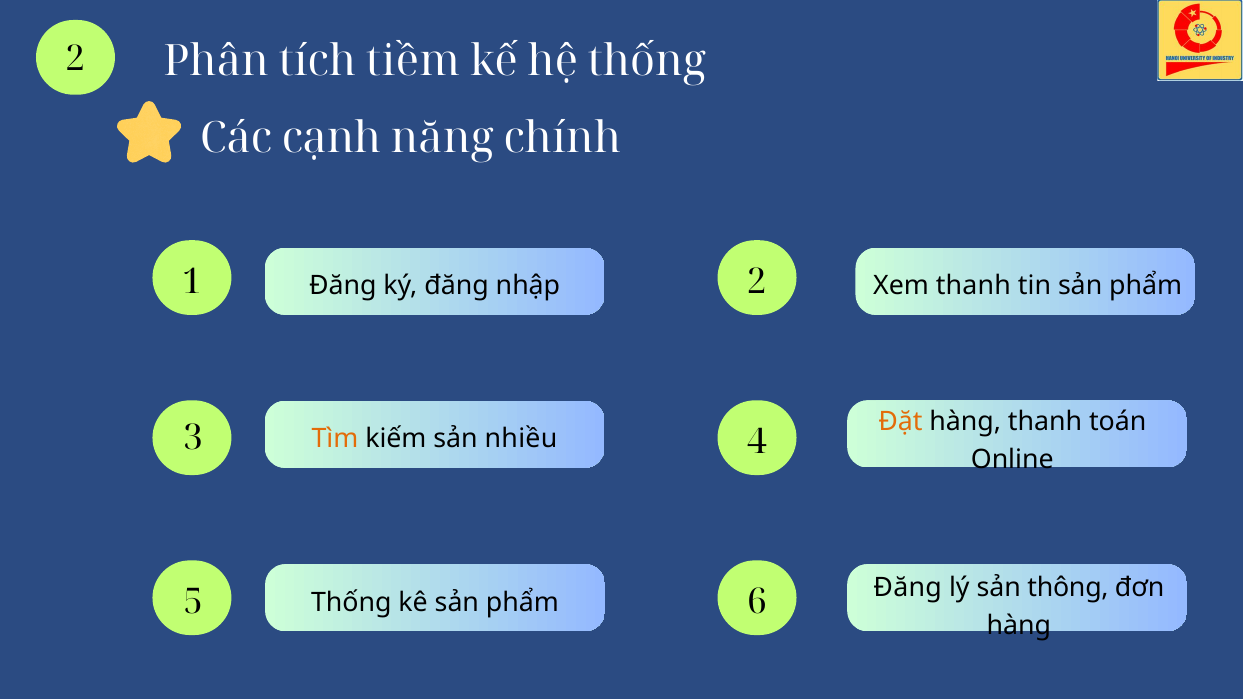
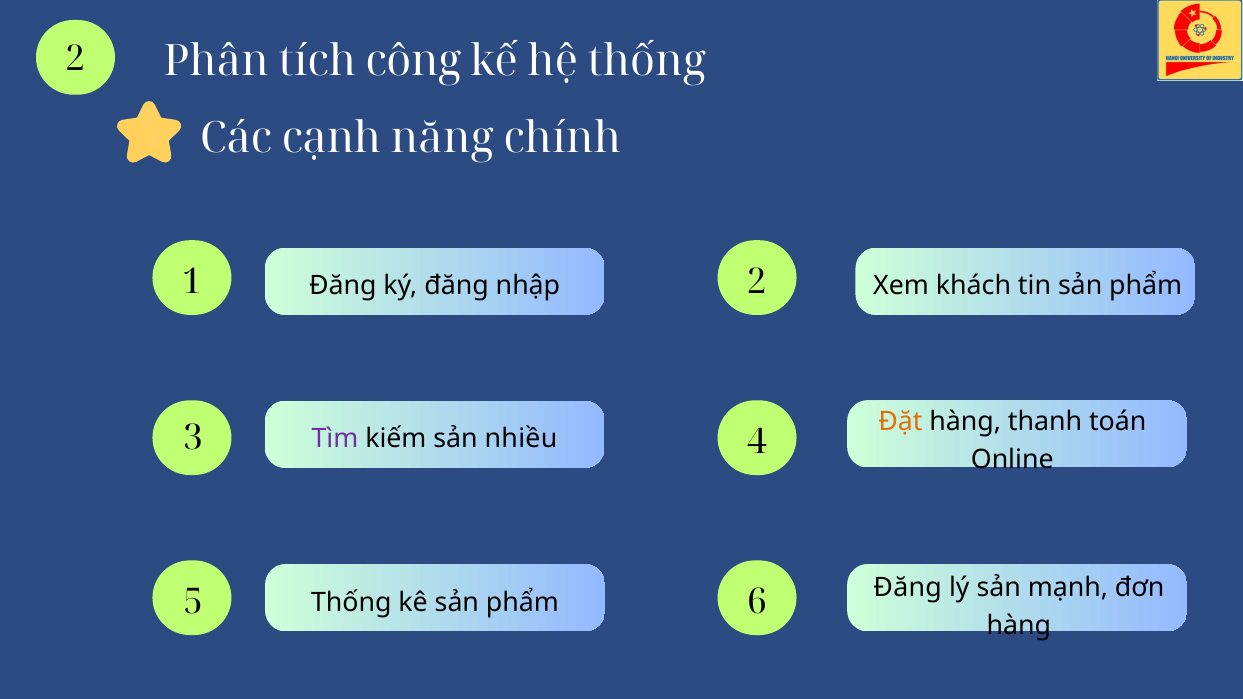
tiềm: tiềm -> công
Xem thanh: thanh -> khách
Tìm colour: orange -> purple
thông: thông -> mạnh
